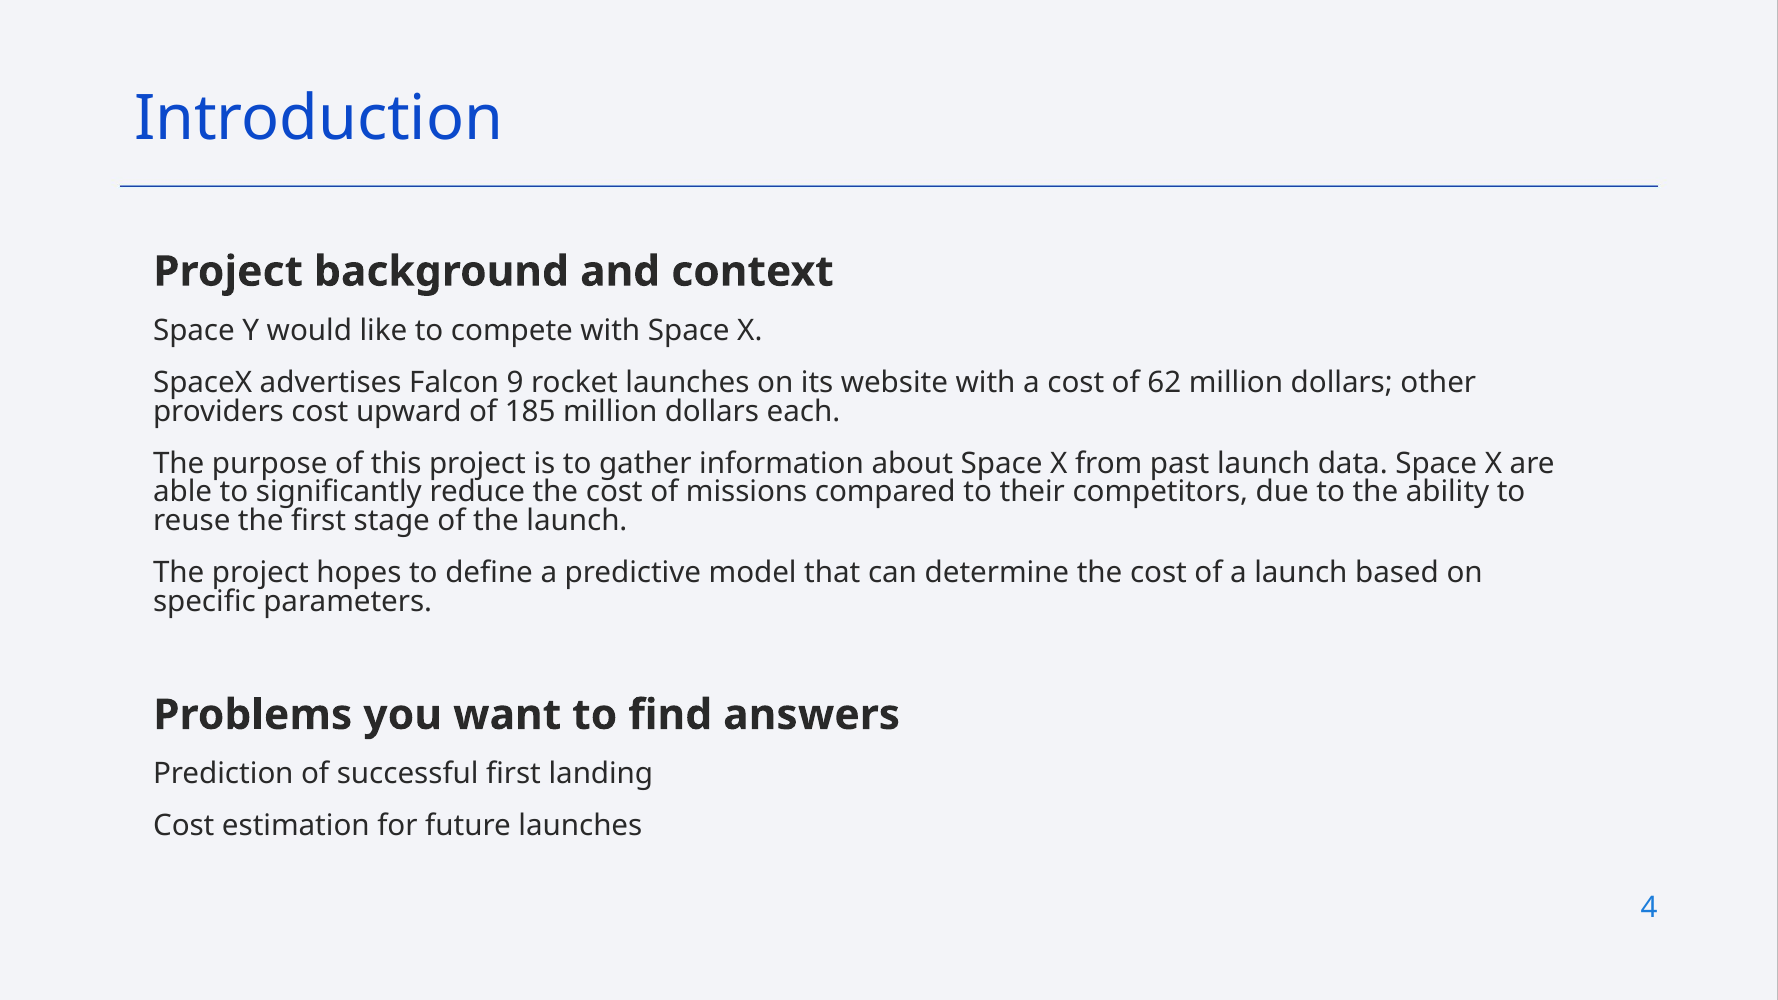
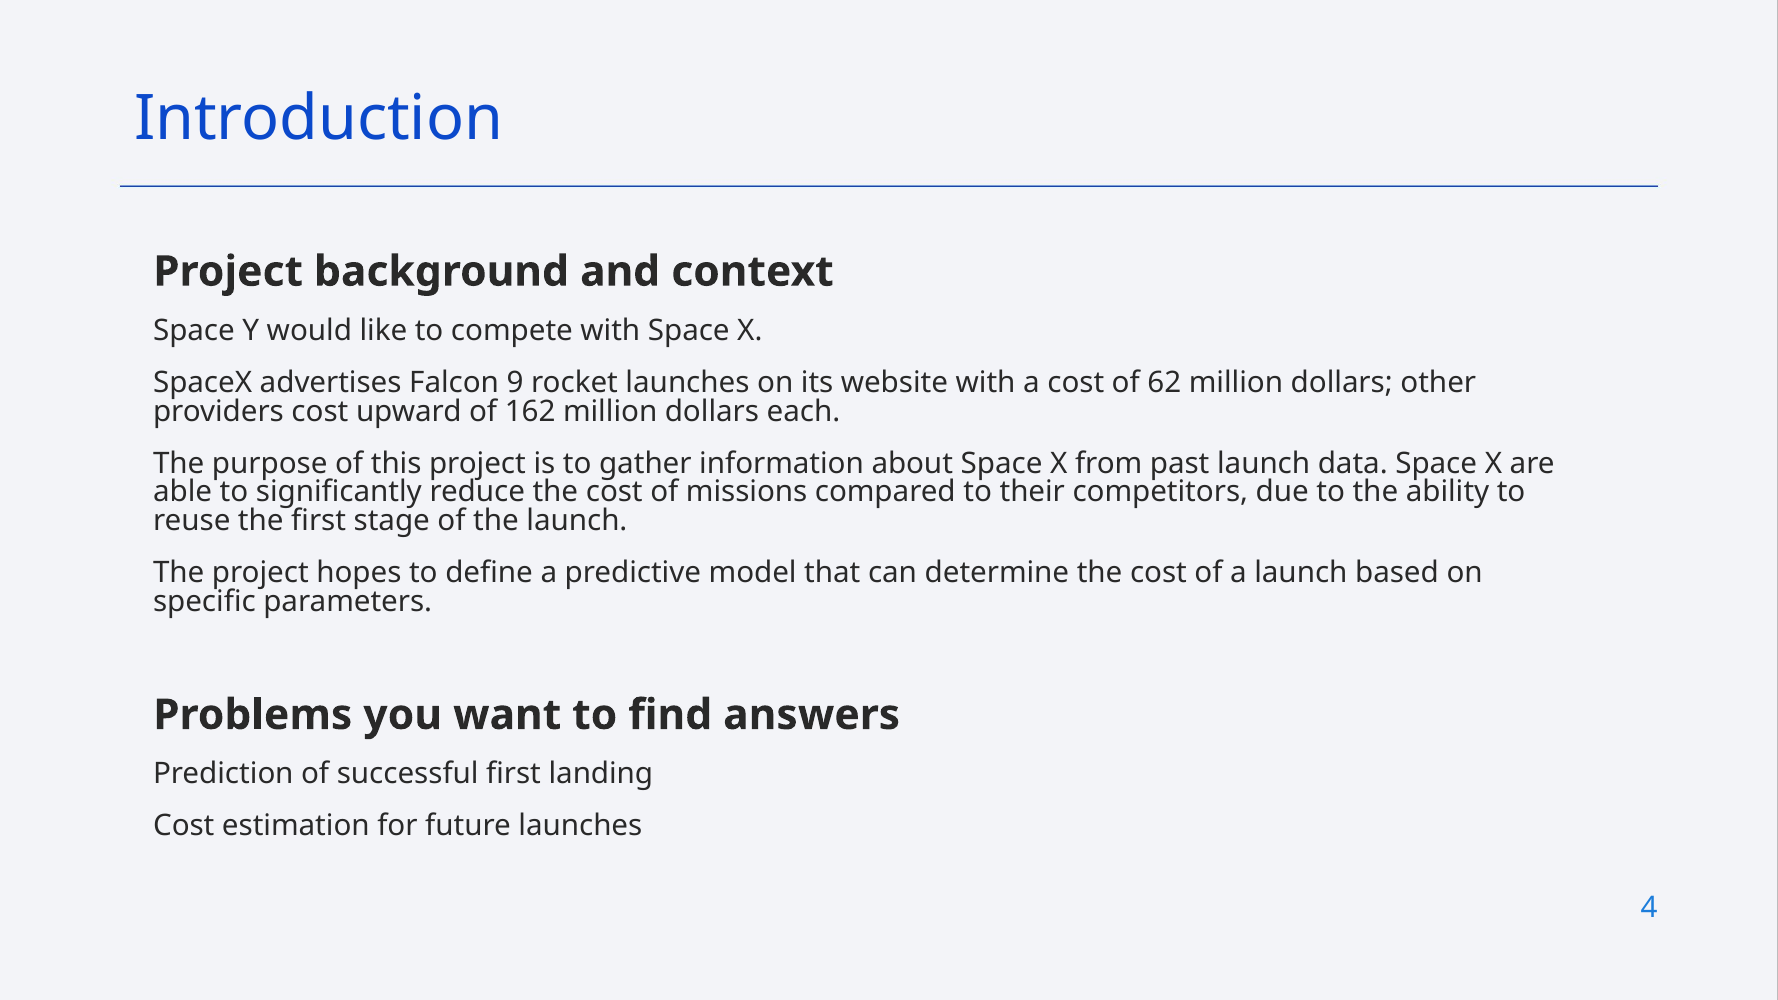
185: 185 -> 162
